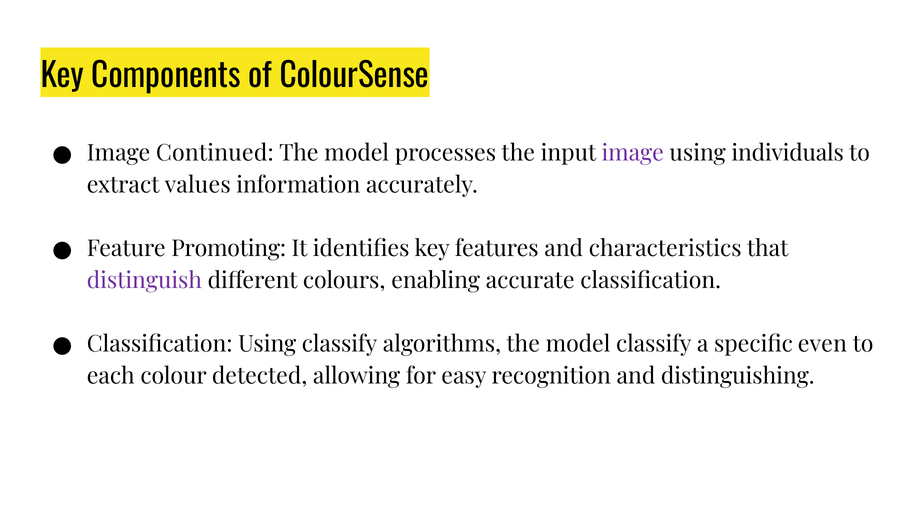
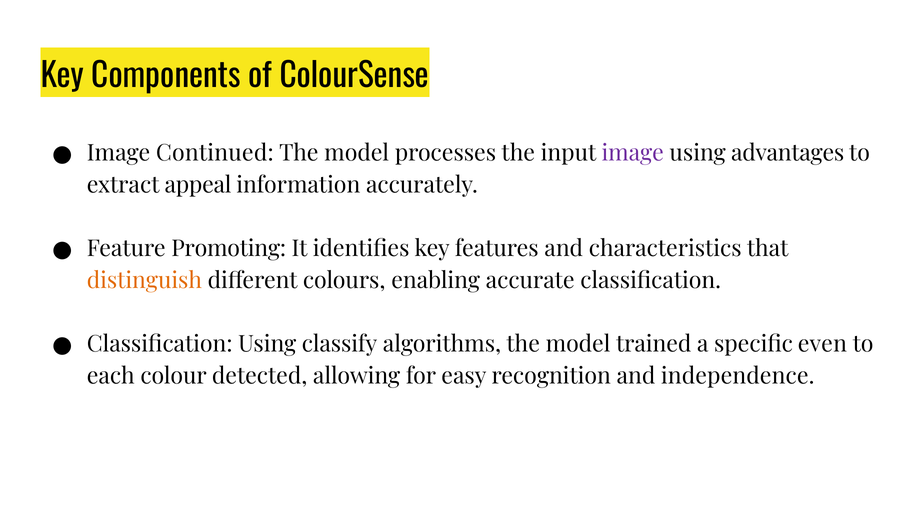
individuals: individuals -> advantages
values: values -> appeal
distinguish colour: purple -> orange
model classify: classify -> trained
distinguishing: distinguishing -> independence
